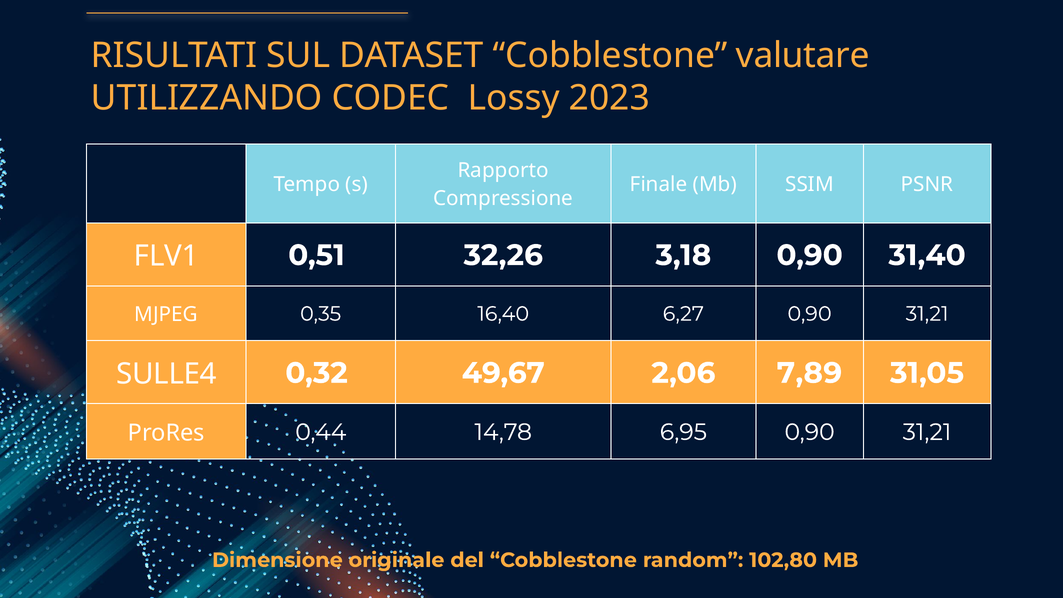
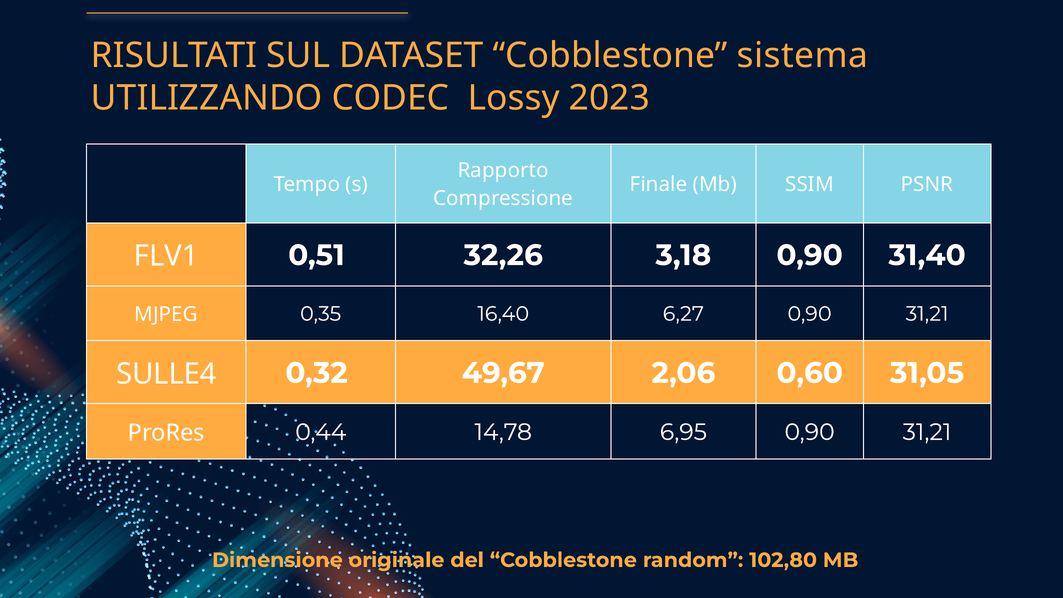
valutare: valutare -> sistema
7,89: 7,89 -> 0,60
